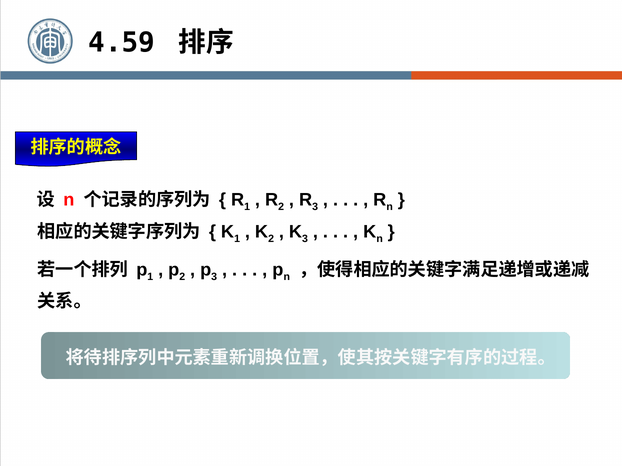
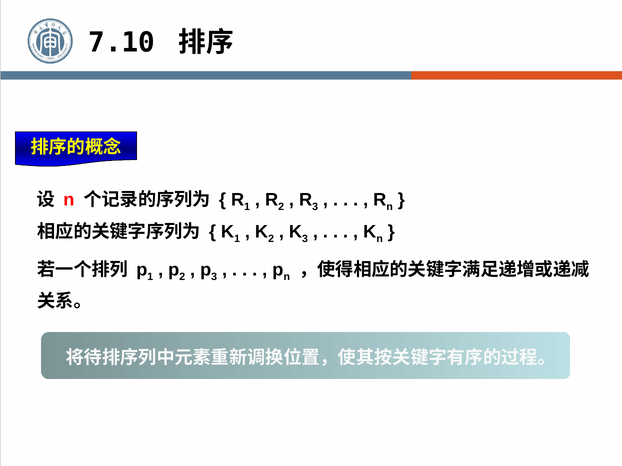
4.59: 4.59 -> 7.10
